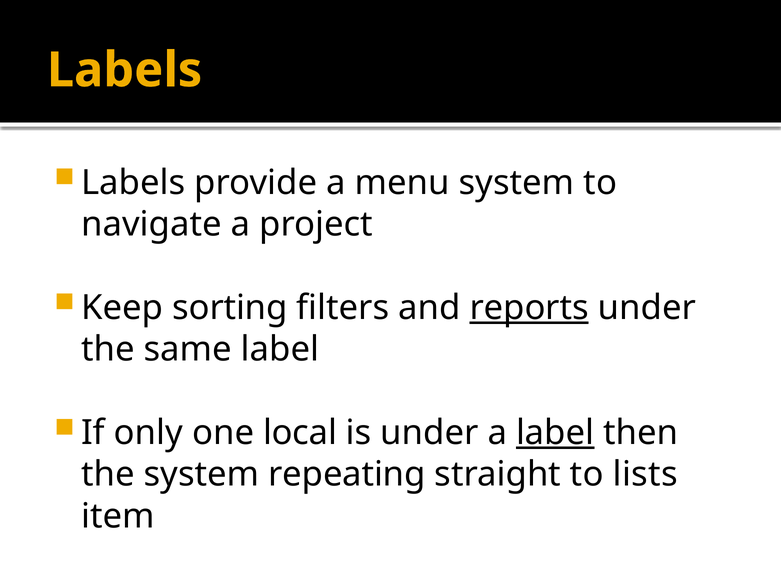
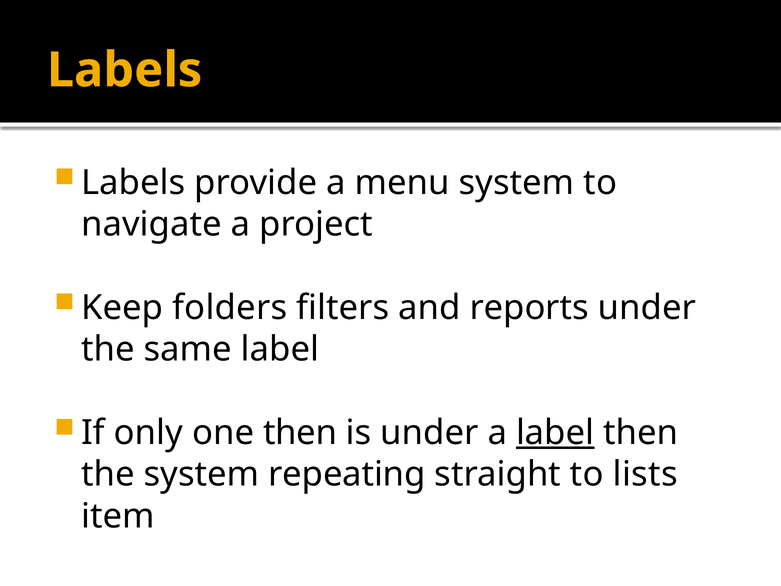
sorting: sorting -> folders
reports underline: present -> none
one local: local -> then
